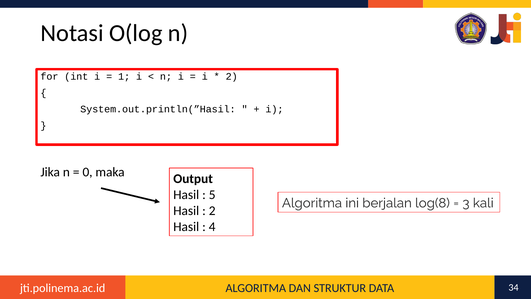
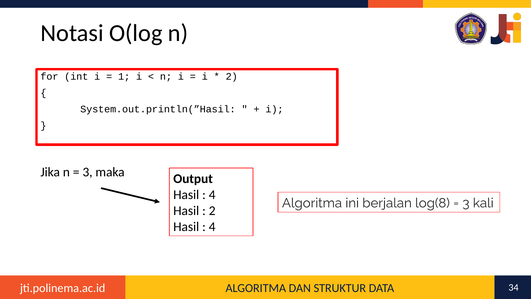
0 at (88, 172): 0 -> 3
5 at (212, 195): 5 -> 4
